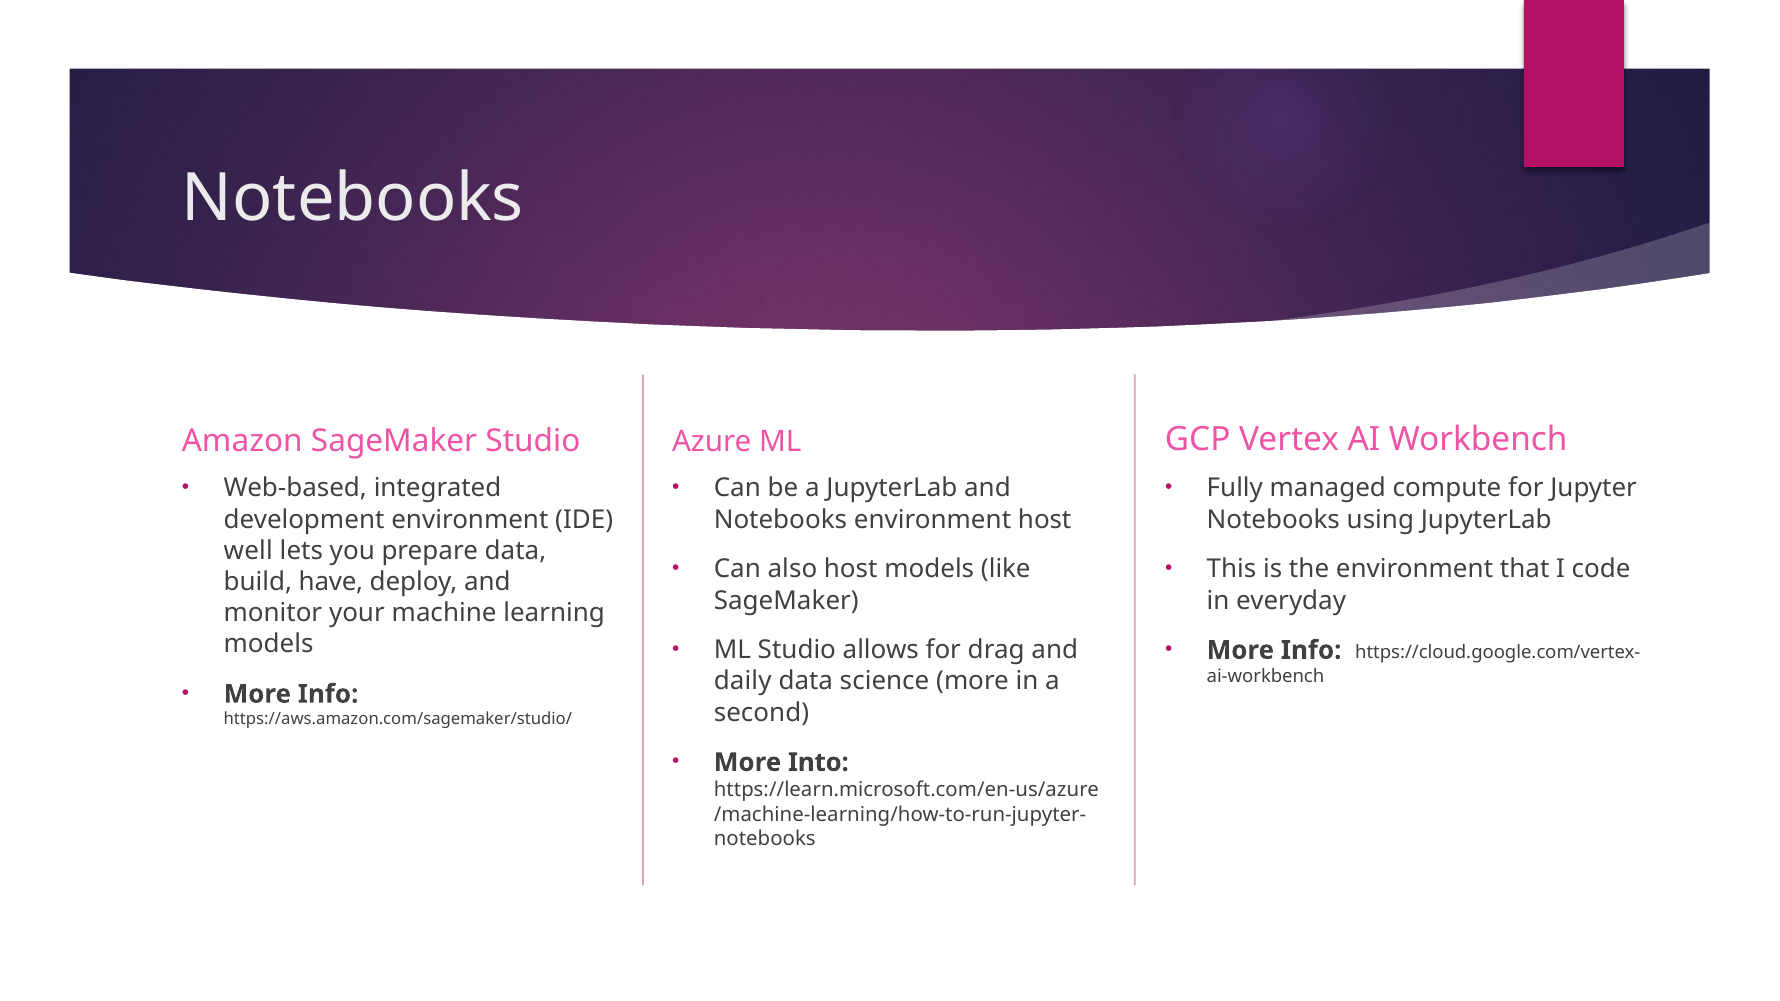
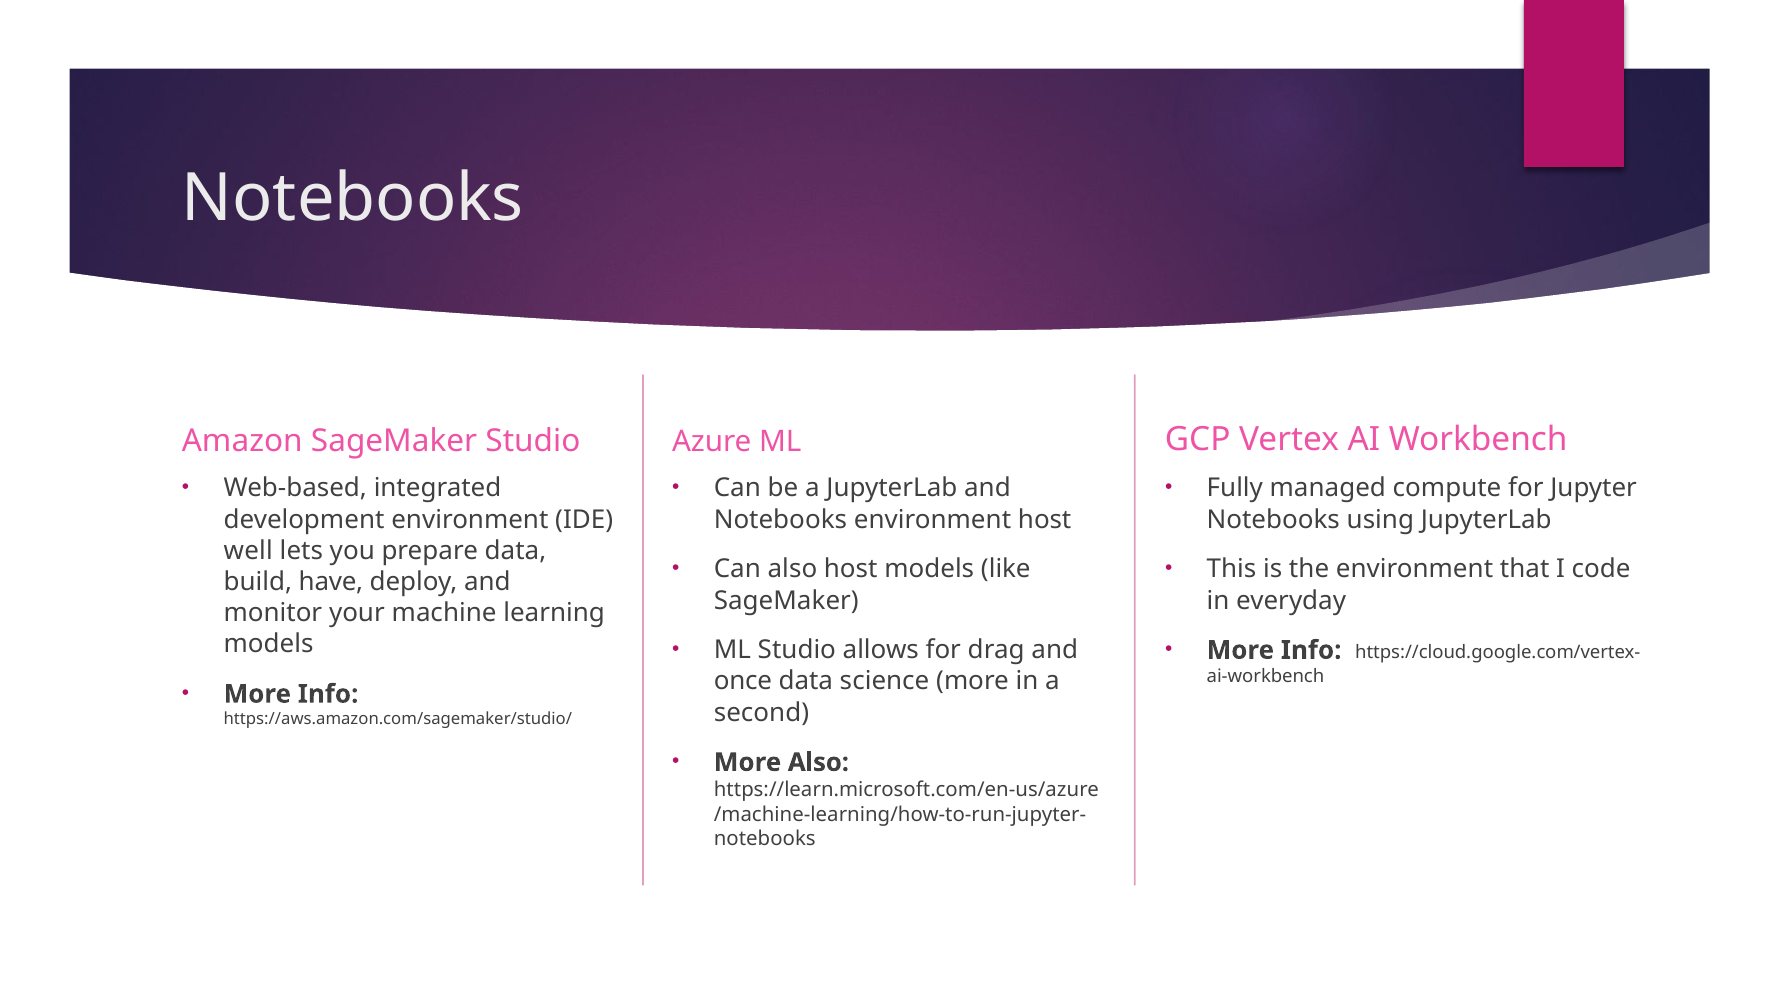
daily: daily -> once
More Into: Into -> Also
